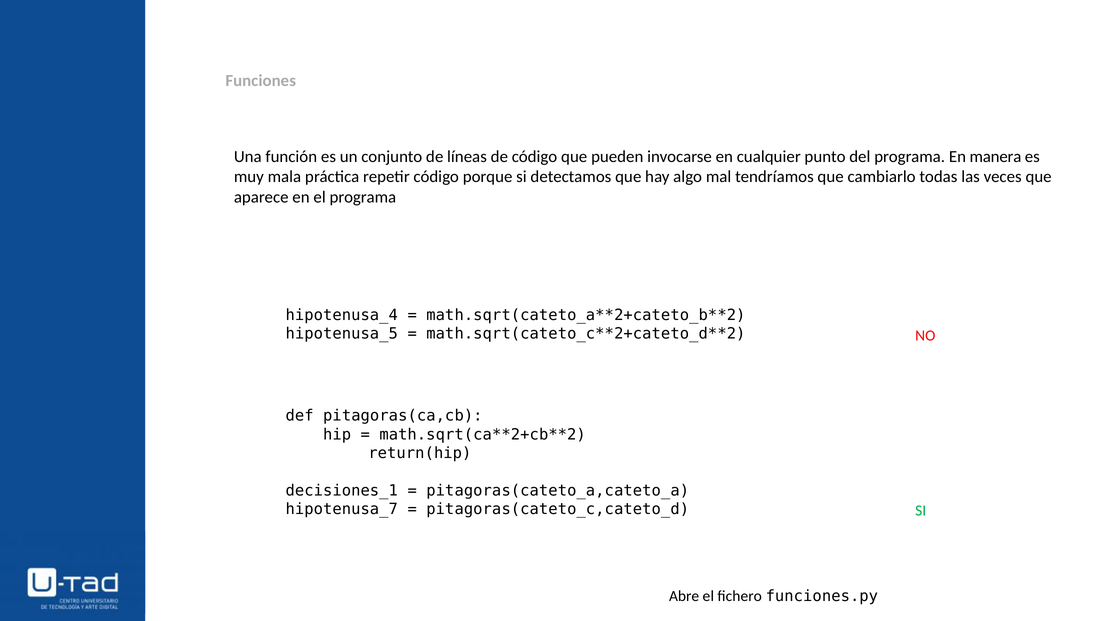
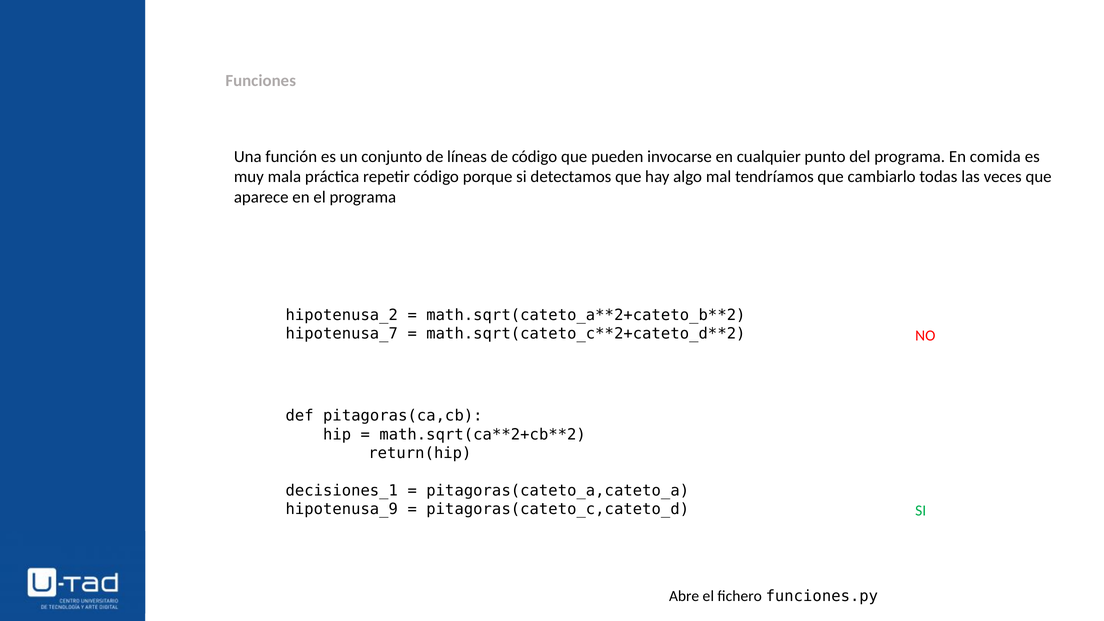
manera: manera -> comida
hipotenusa_4: hipotenusa_4 -> hipotenusa_2
hipotenusa_5: hipotenusa_5 -> hipotenusa_7
hipotenusa_7: hipotenusa_7 -> hipotenusa_9
